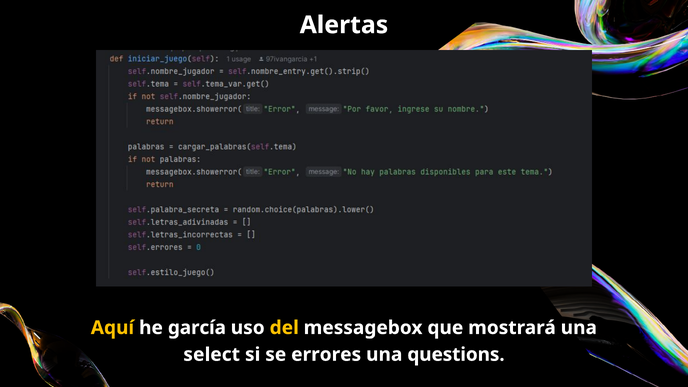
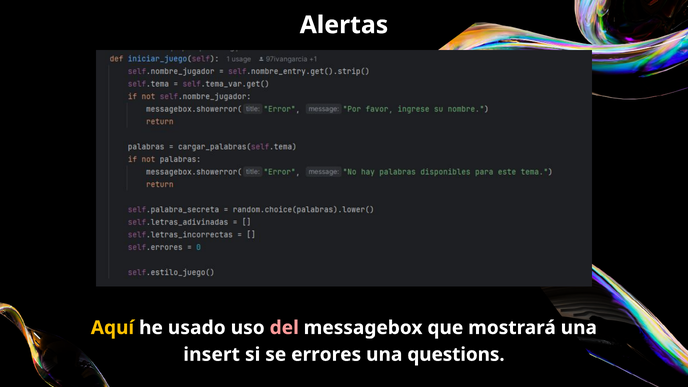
garcía: garcía -> usado
del colour: yellow -> pink
select: select -> insert
